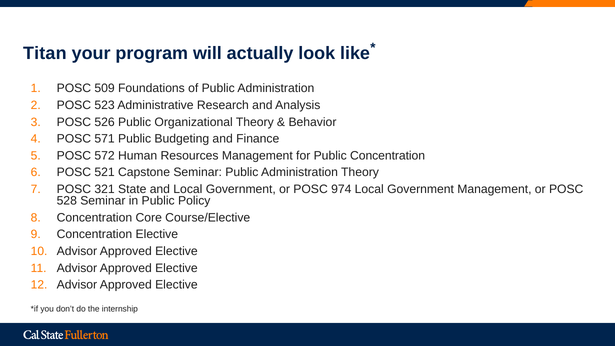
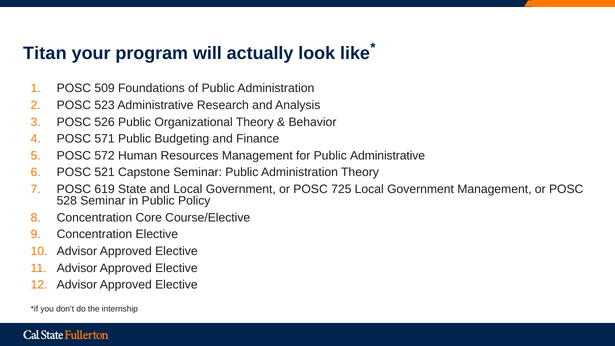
Public Concentration: Concentration -> Administrative
321: 321 -> 619
974: 974 -> 725
